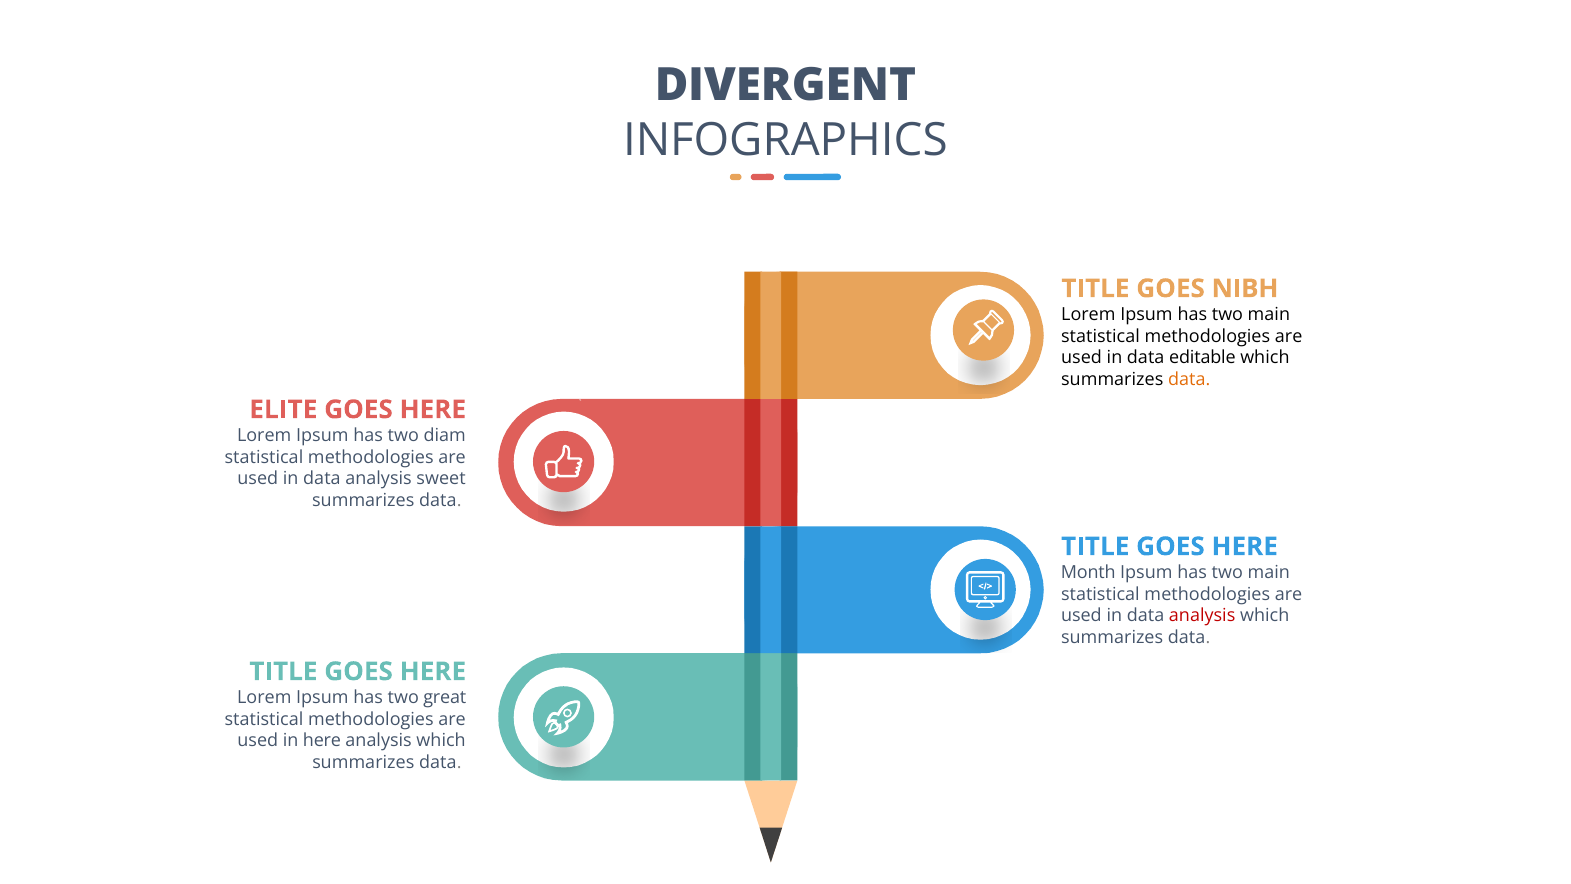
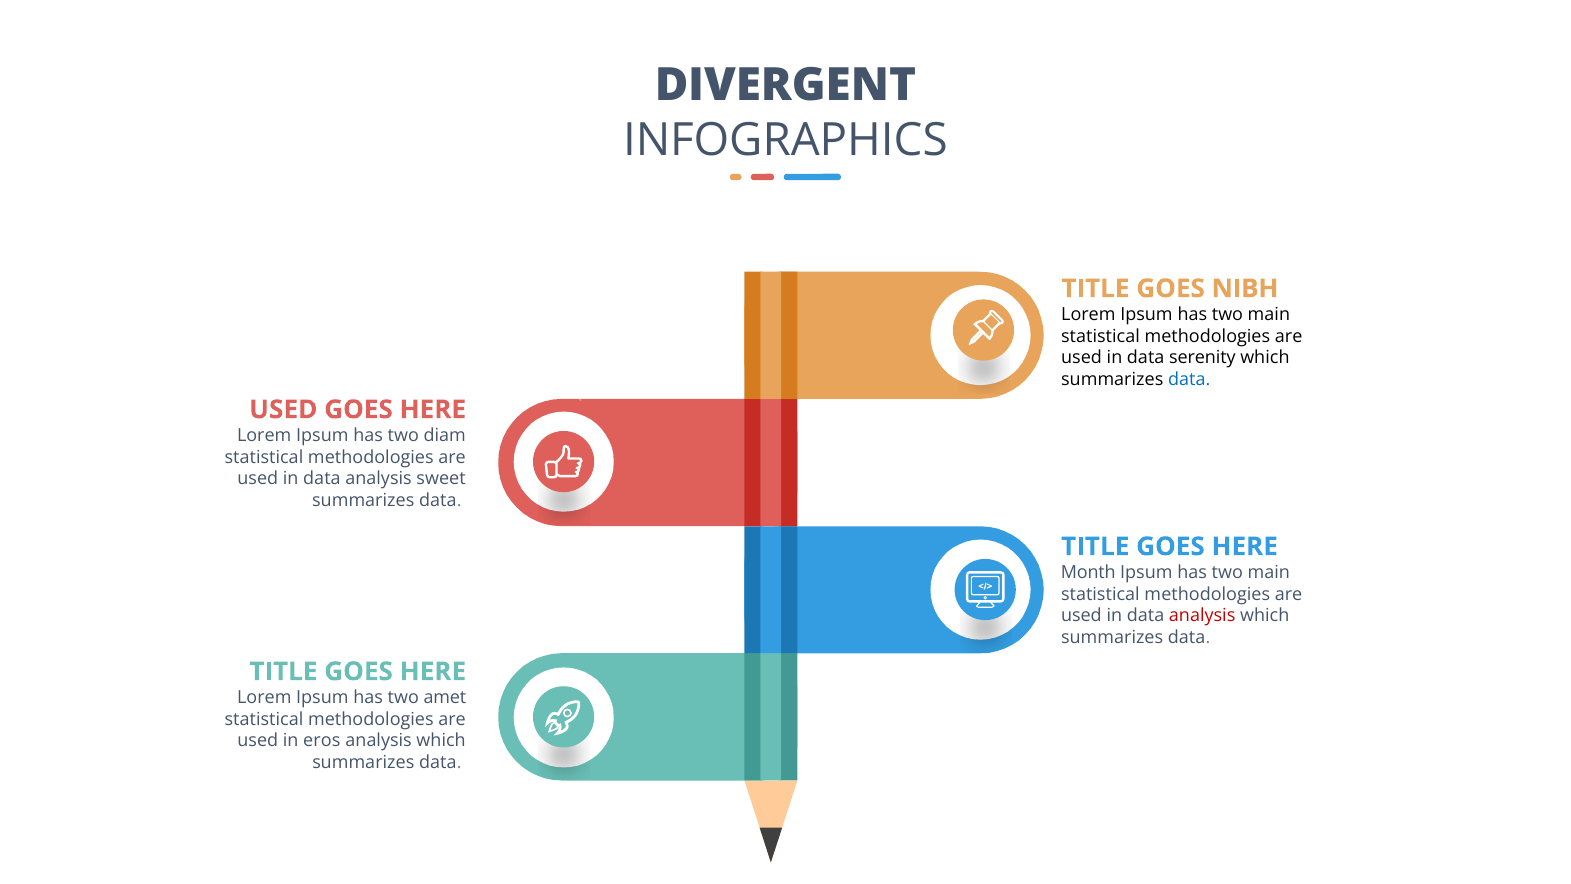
editable: editable -> serenity
data at (1189, 379) colour: orange -> blue
ELITE at (283, 409): ELITE -> USED
great: great -> amet
in here: here -> eros
